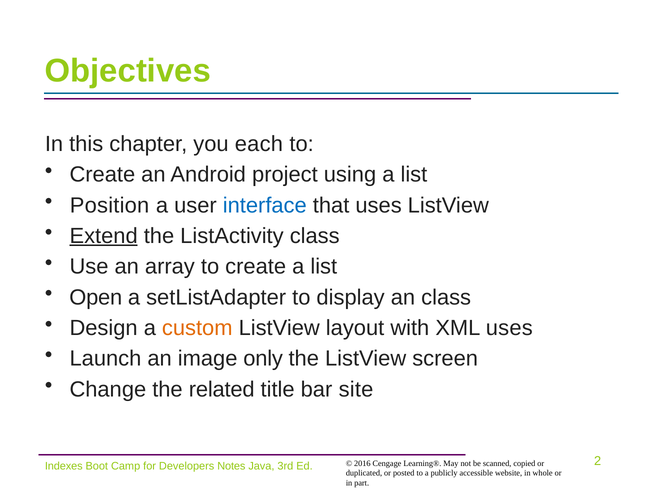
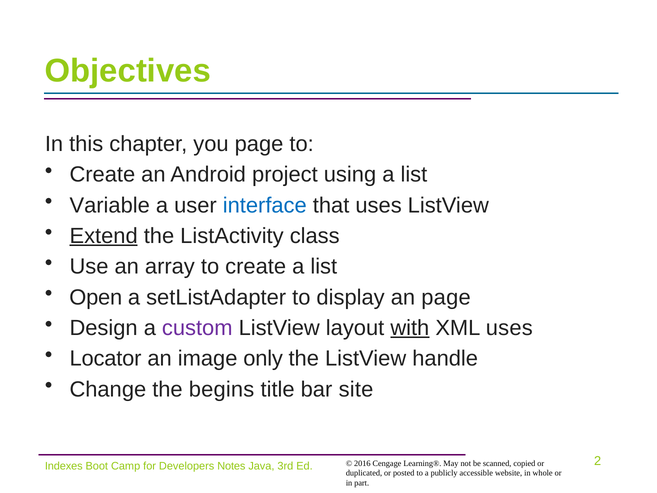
you each: each -> page
Position: Position -> Variable
an class: class -> page
custom colour: orange -> purple
with underline: none -> present
Launch: Launch -> Locator
screen: screen -> handle
related: related -> begins
